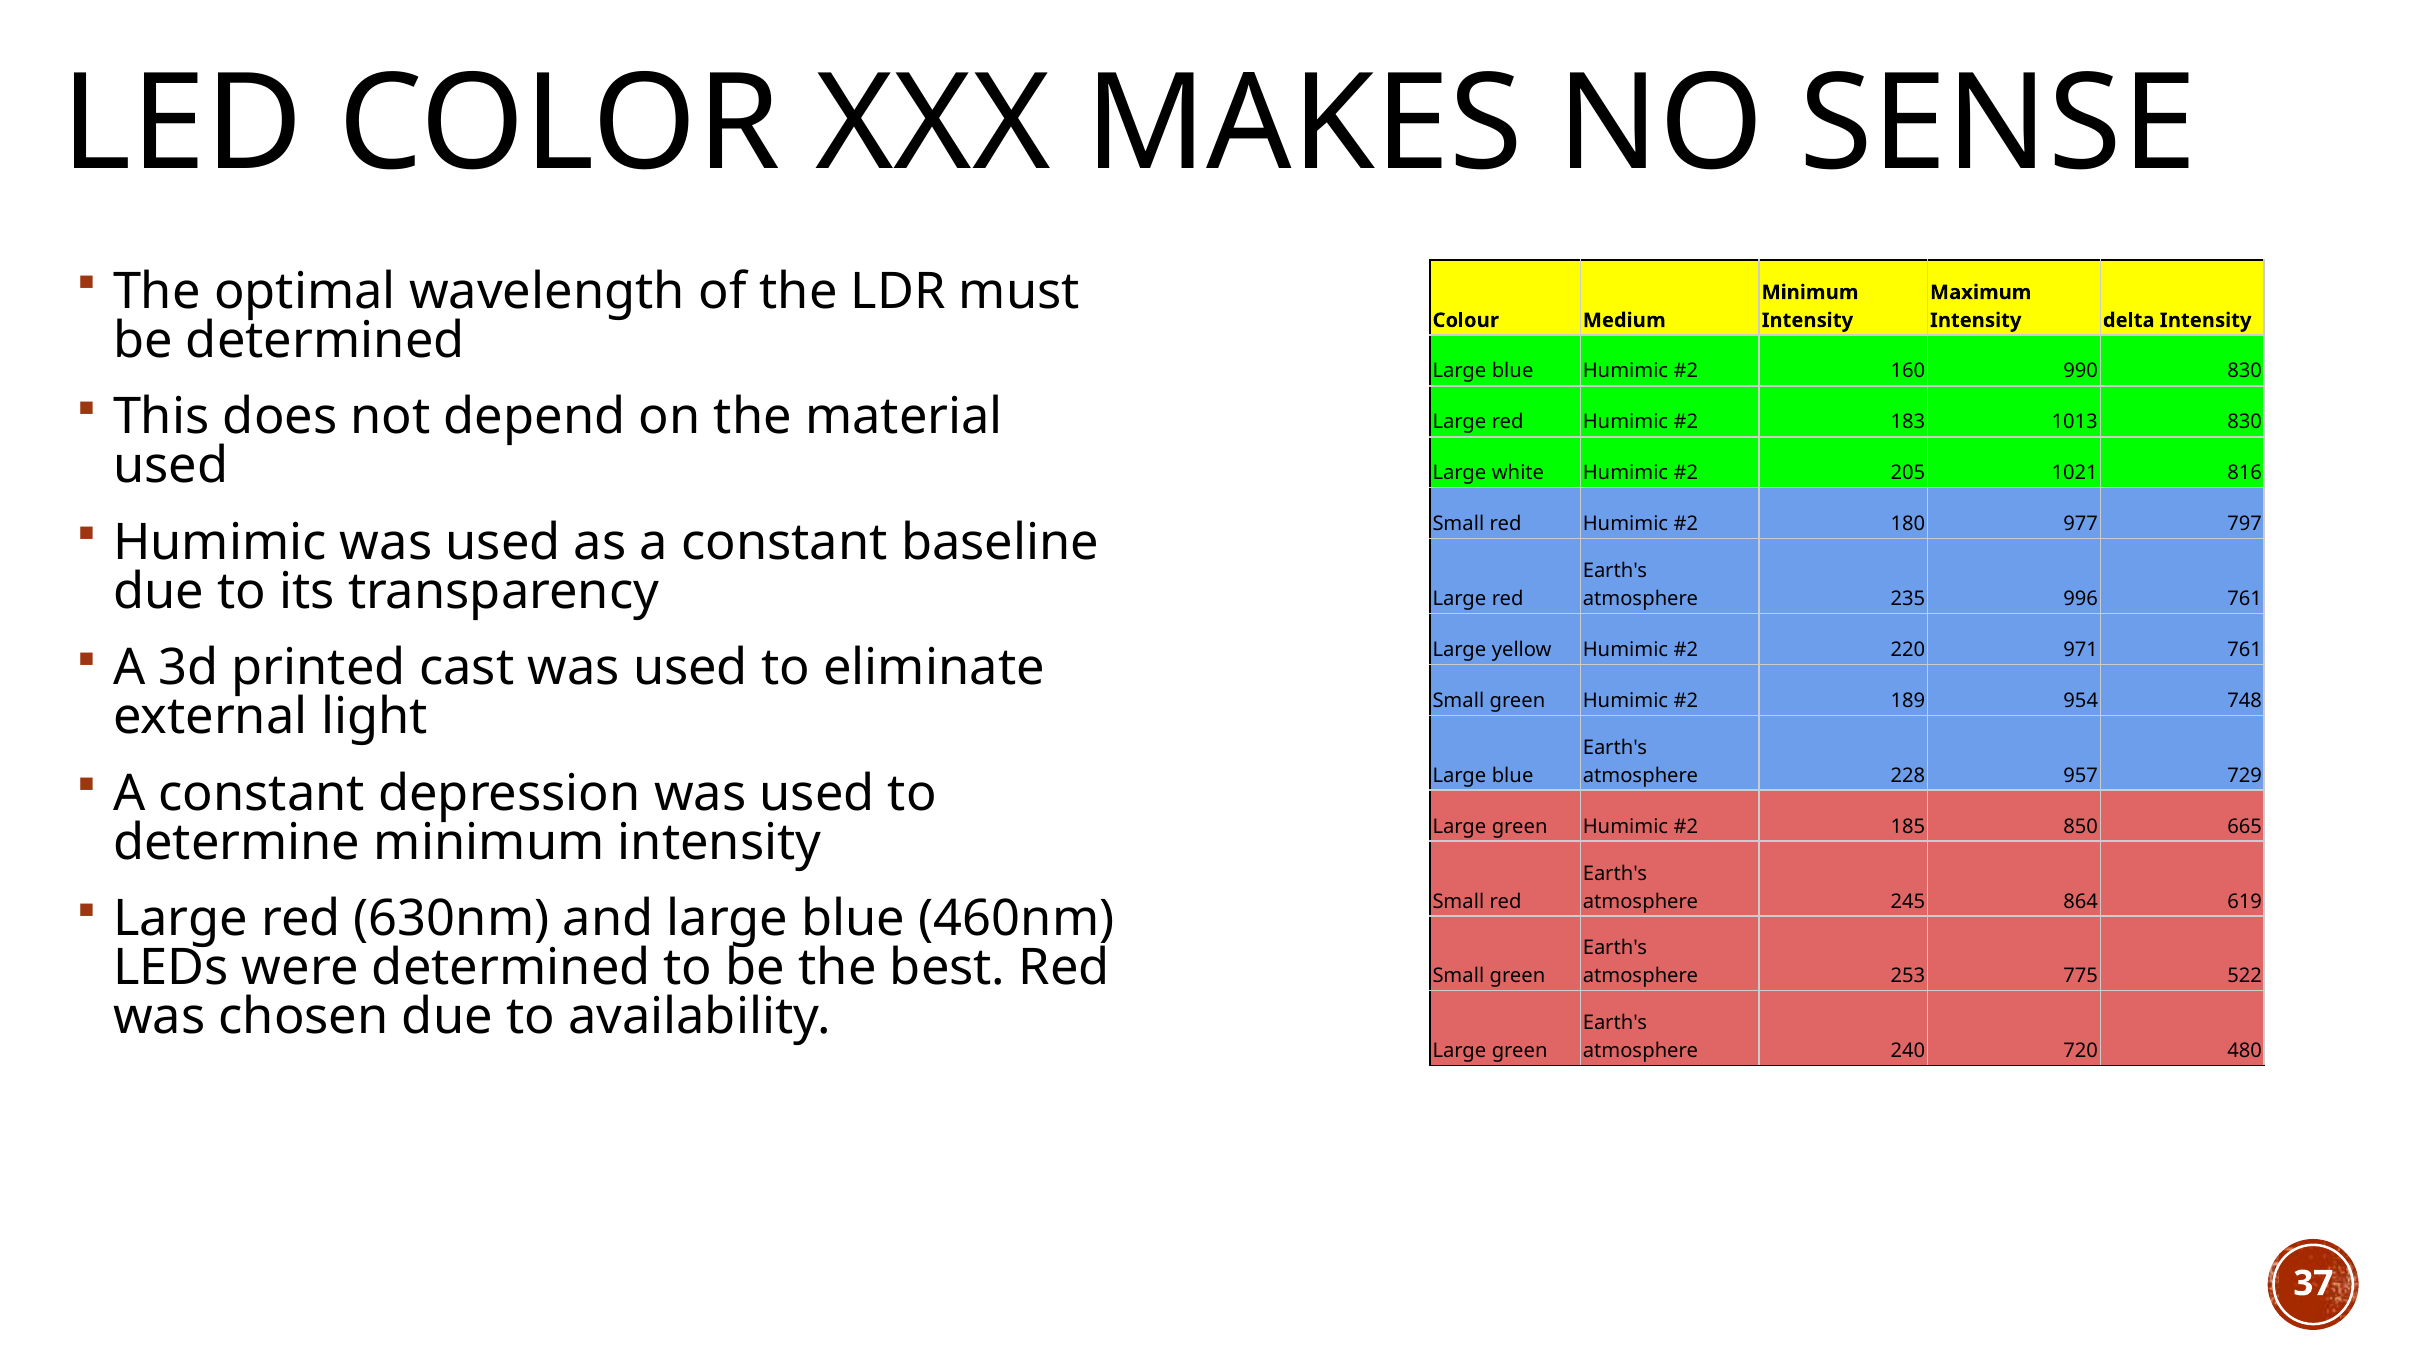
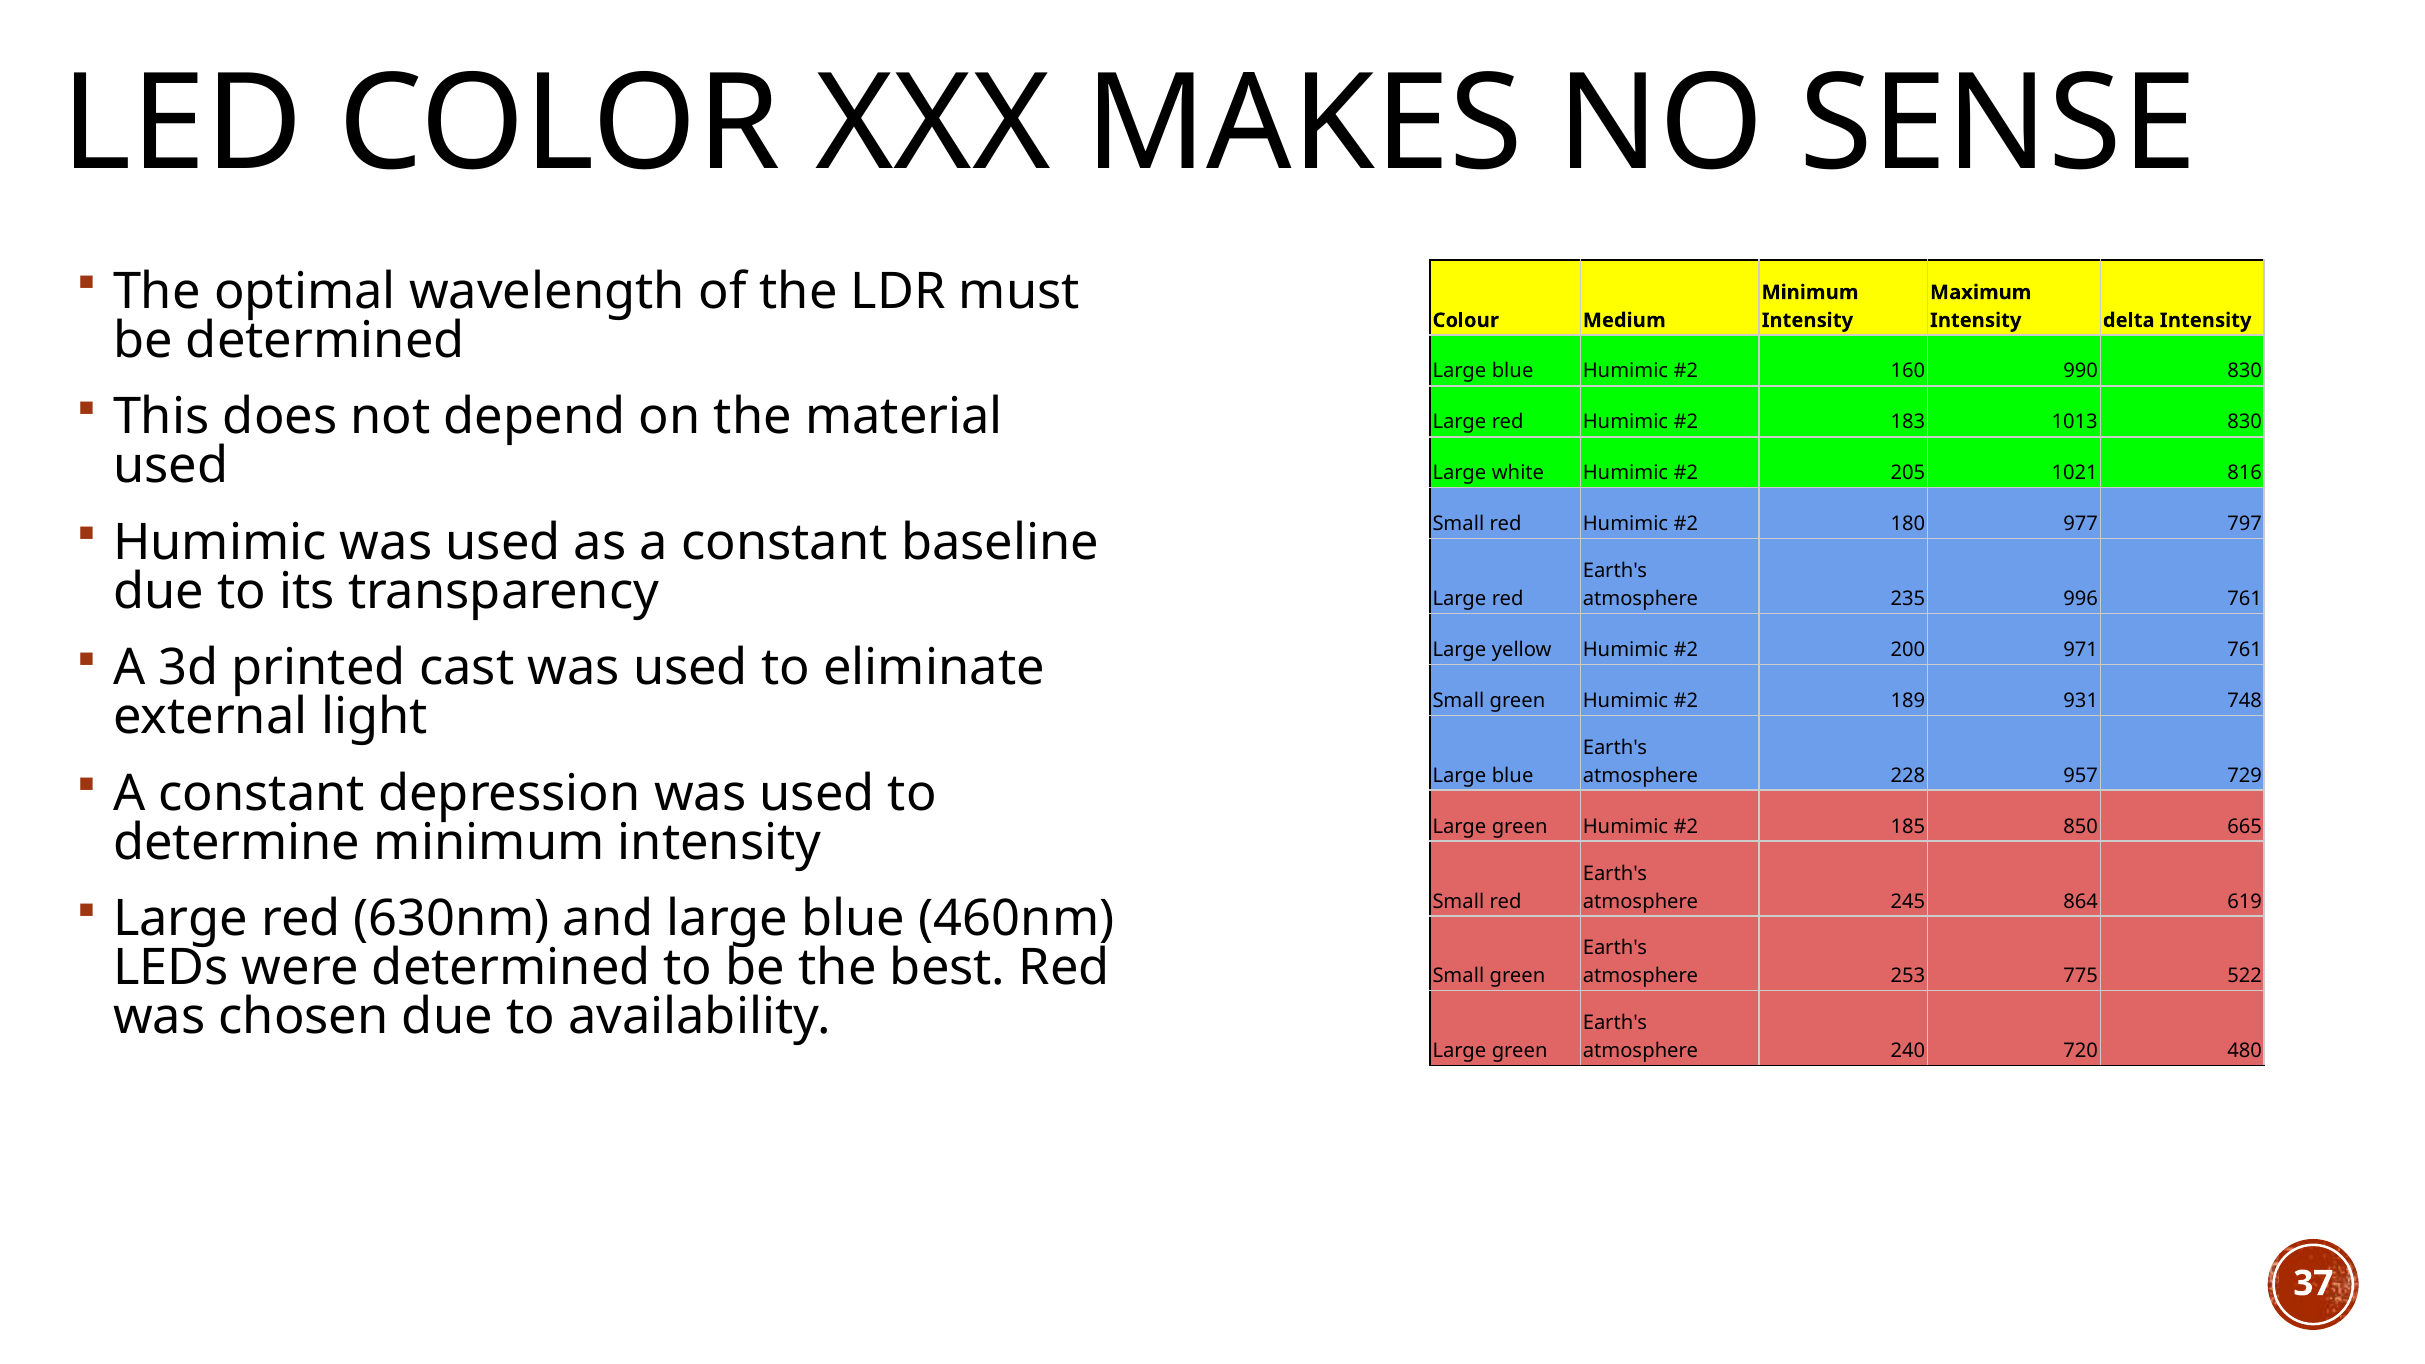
220: 220 -> 200
954: 954 -> 931
